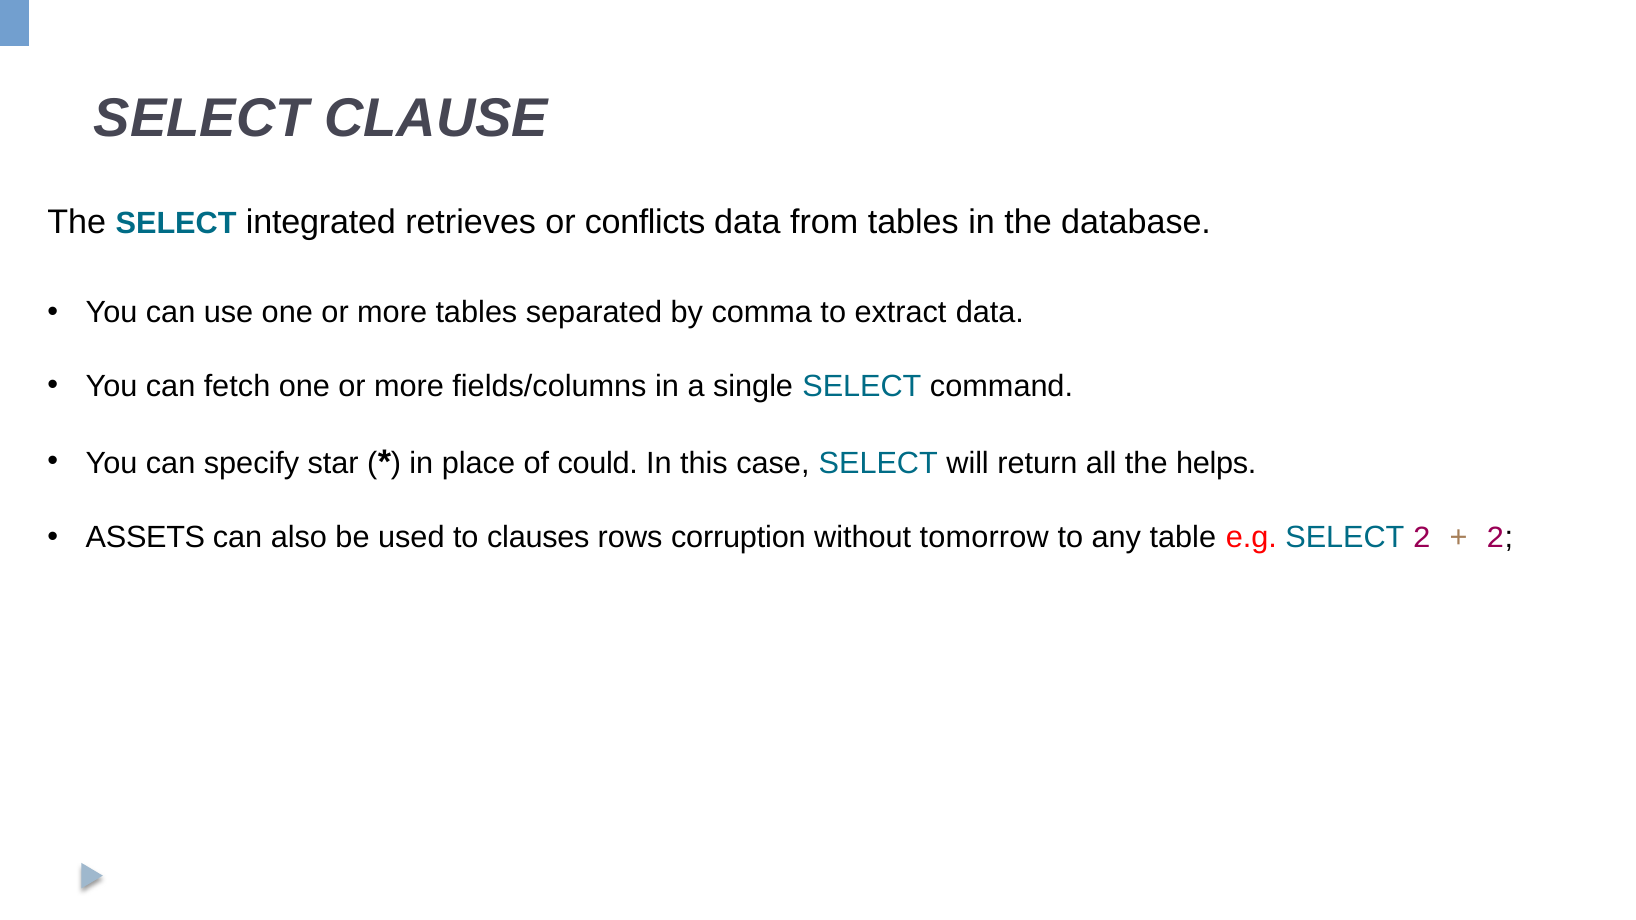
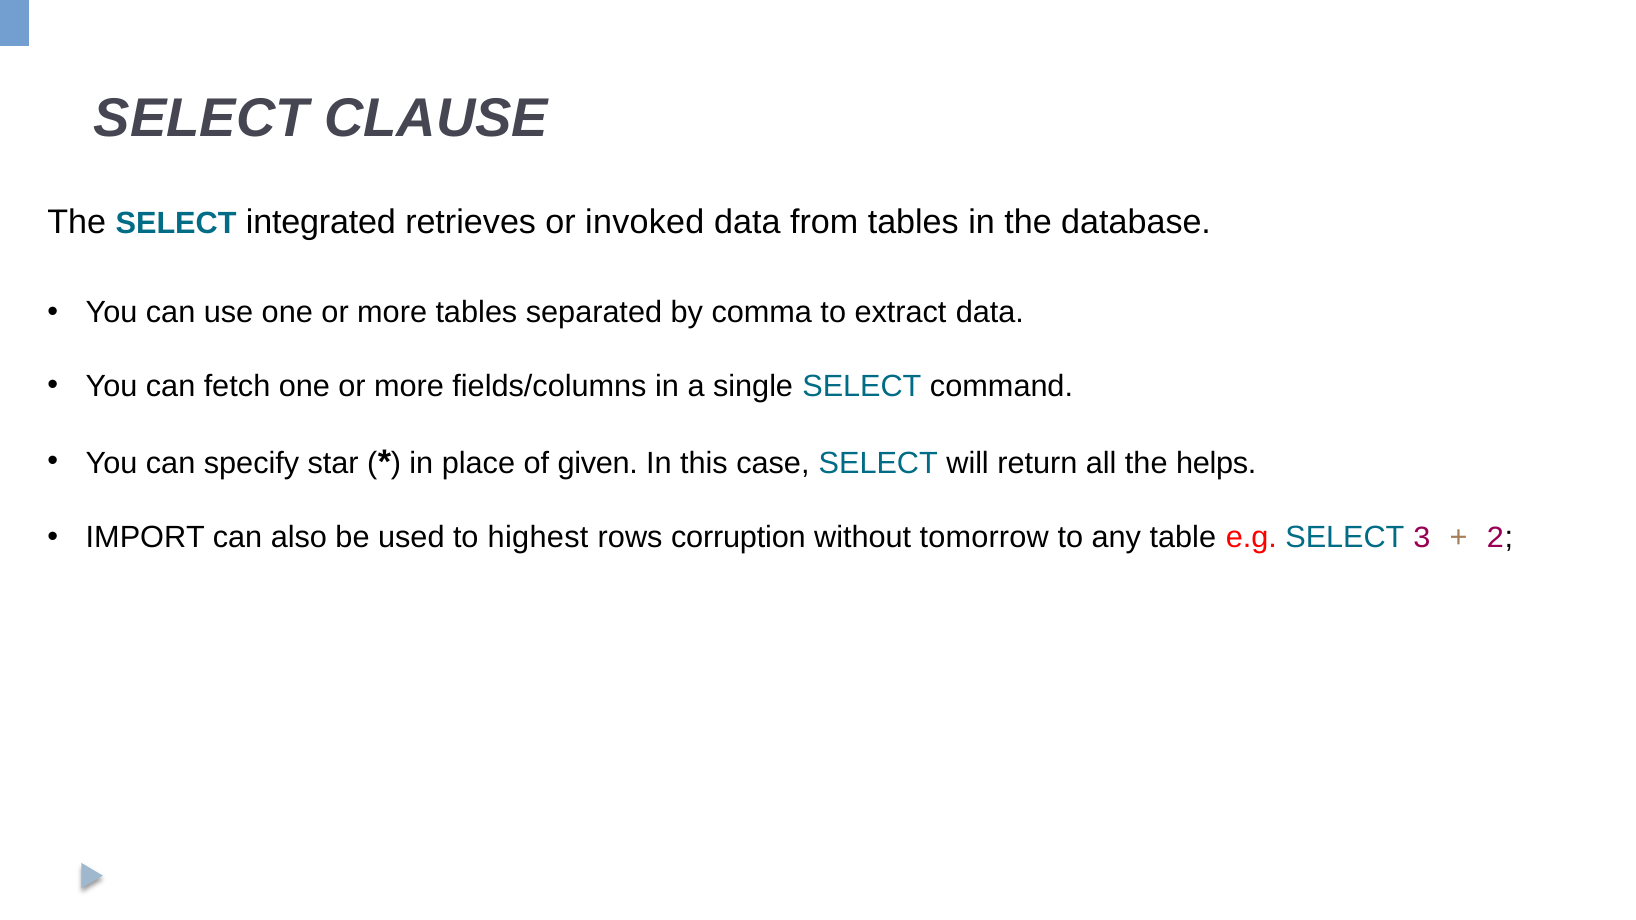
conflicts: conflicts -> invoked
could: could -> given
ASSETS: ASSETS -> IMPORT
clauses: clauses -> highest
SELECT 2: 2 -> 3
